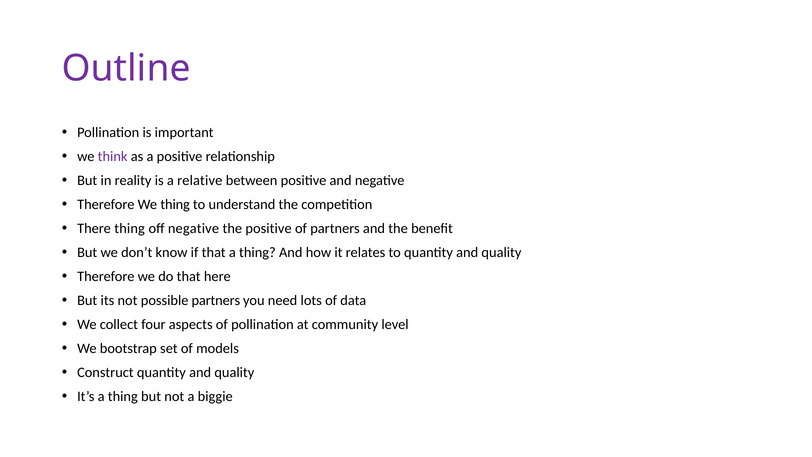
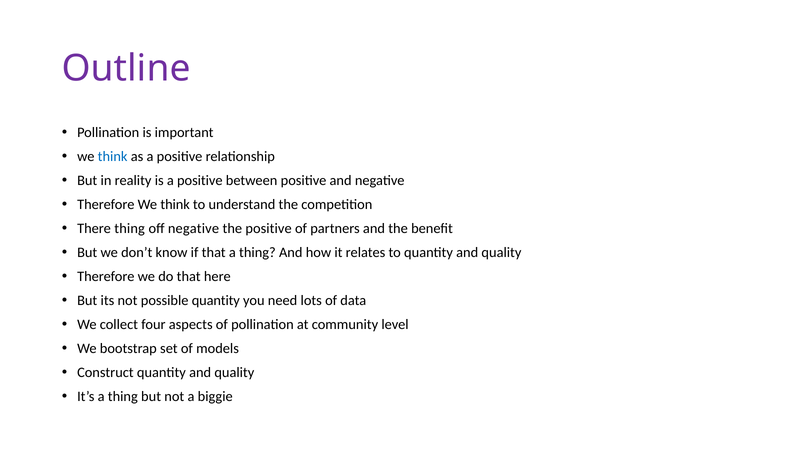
think at (113, 156) colour: purple -> blue
is a relative: relative -> positive
Therefore We thing: thing -> think
possible partners: partners -> quantity
